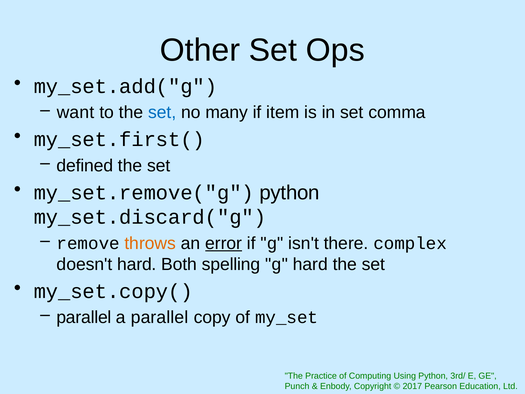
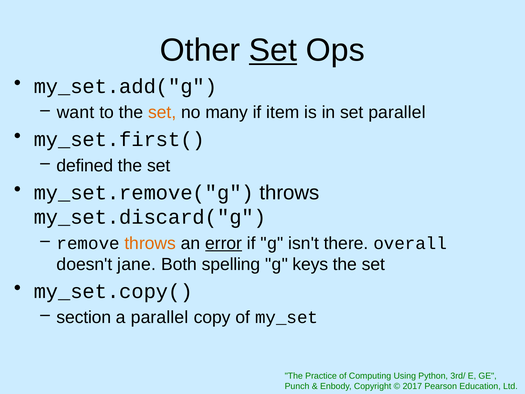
Set at (273, 50) underline: none -> present
set at (162, 112) colour: blue -> orange
set comma: comma -> parallel
my_set.remove("g python: python -> throws
complex: complex -> overall
doesn't hard: hard -> jane
hard at (310, 264): hard -> keys
parallel at (84, 317): parallel -> section
